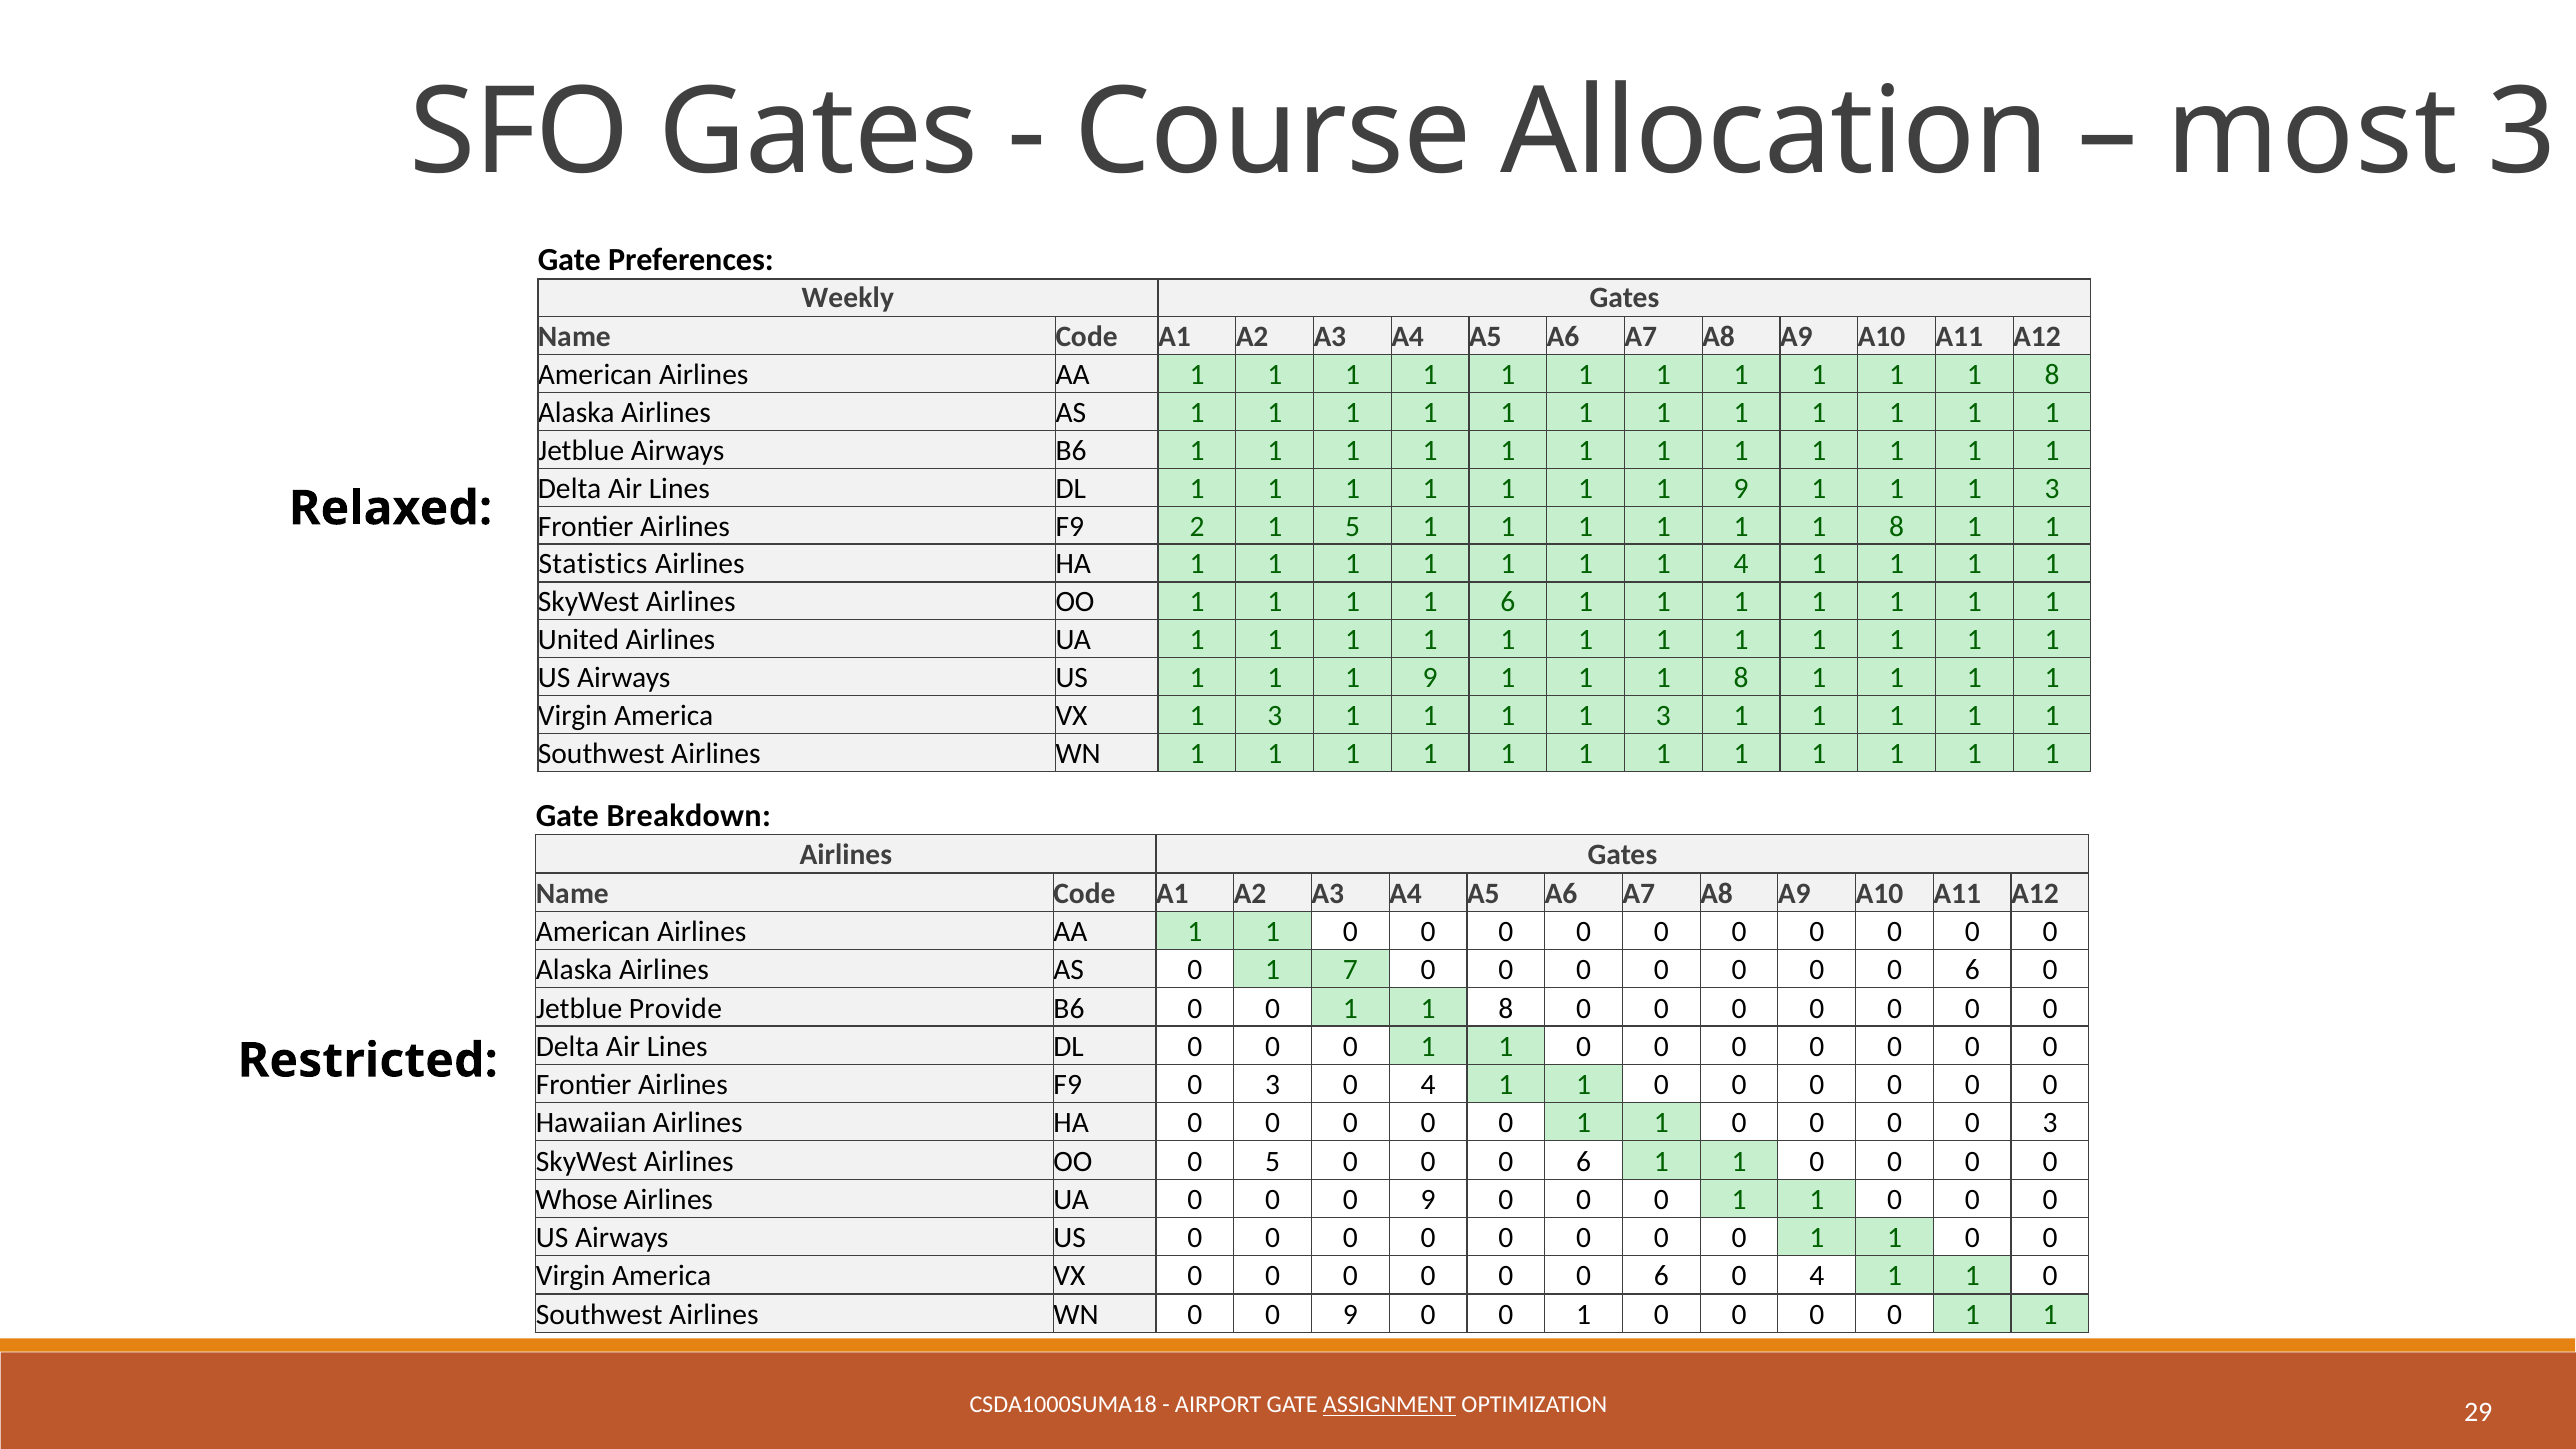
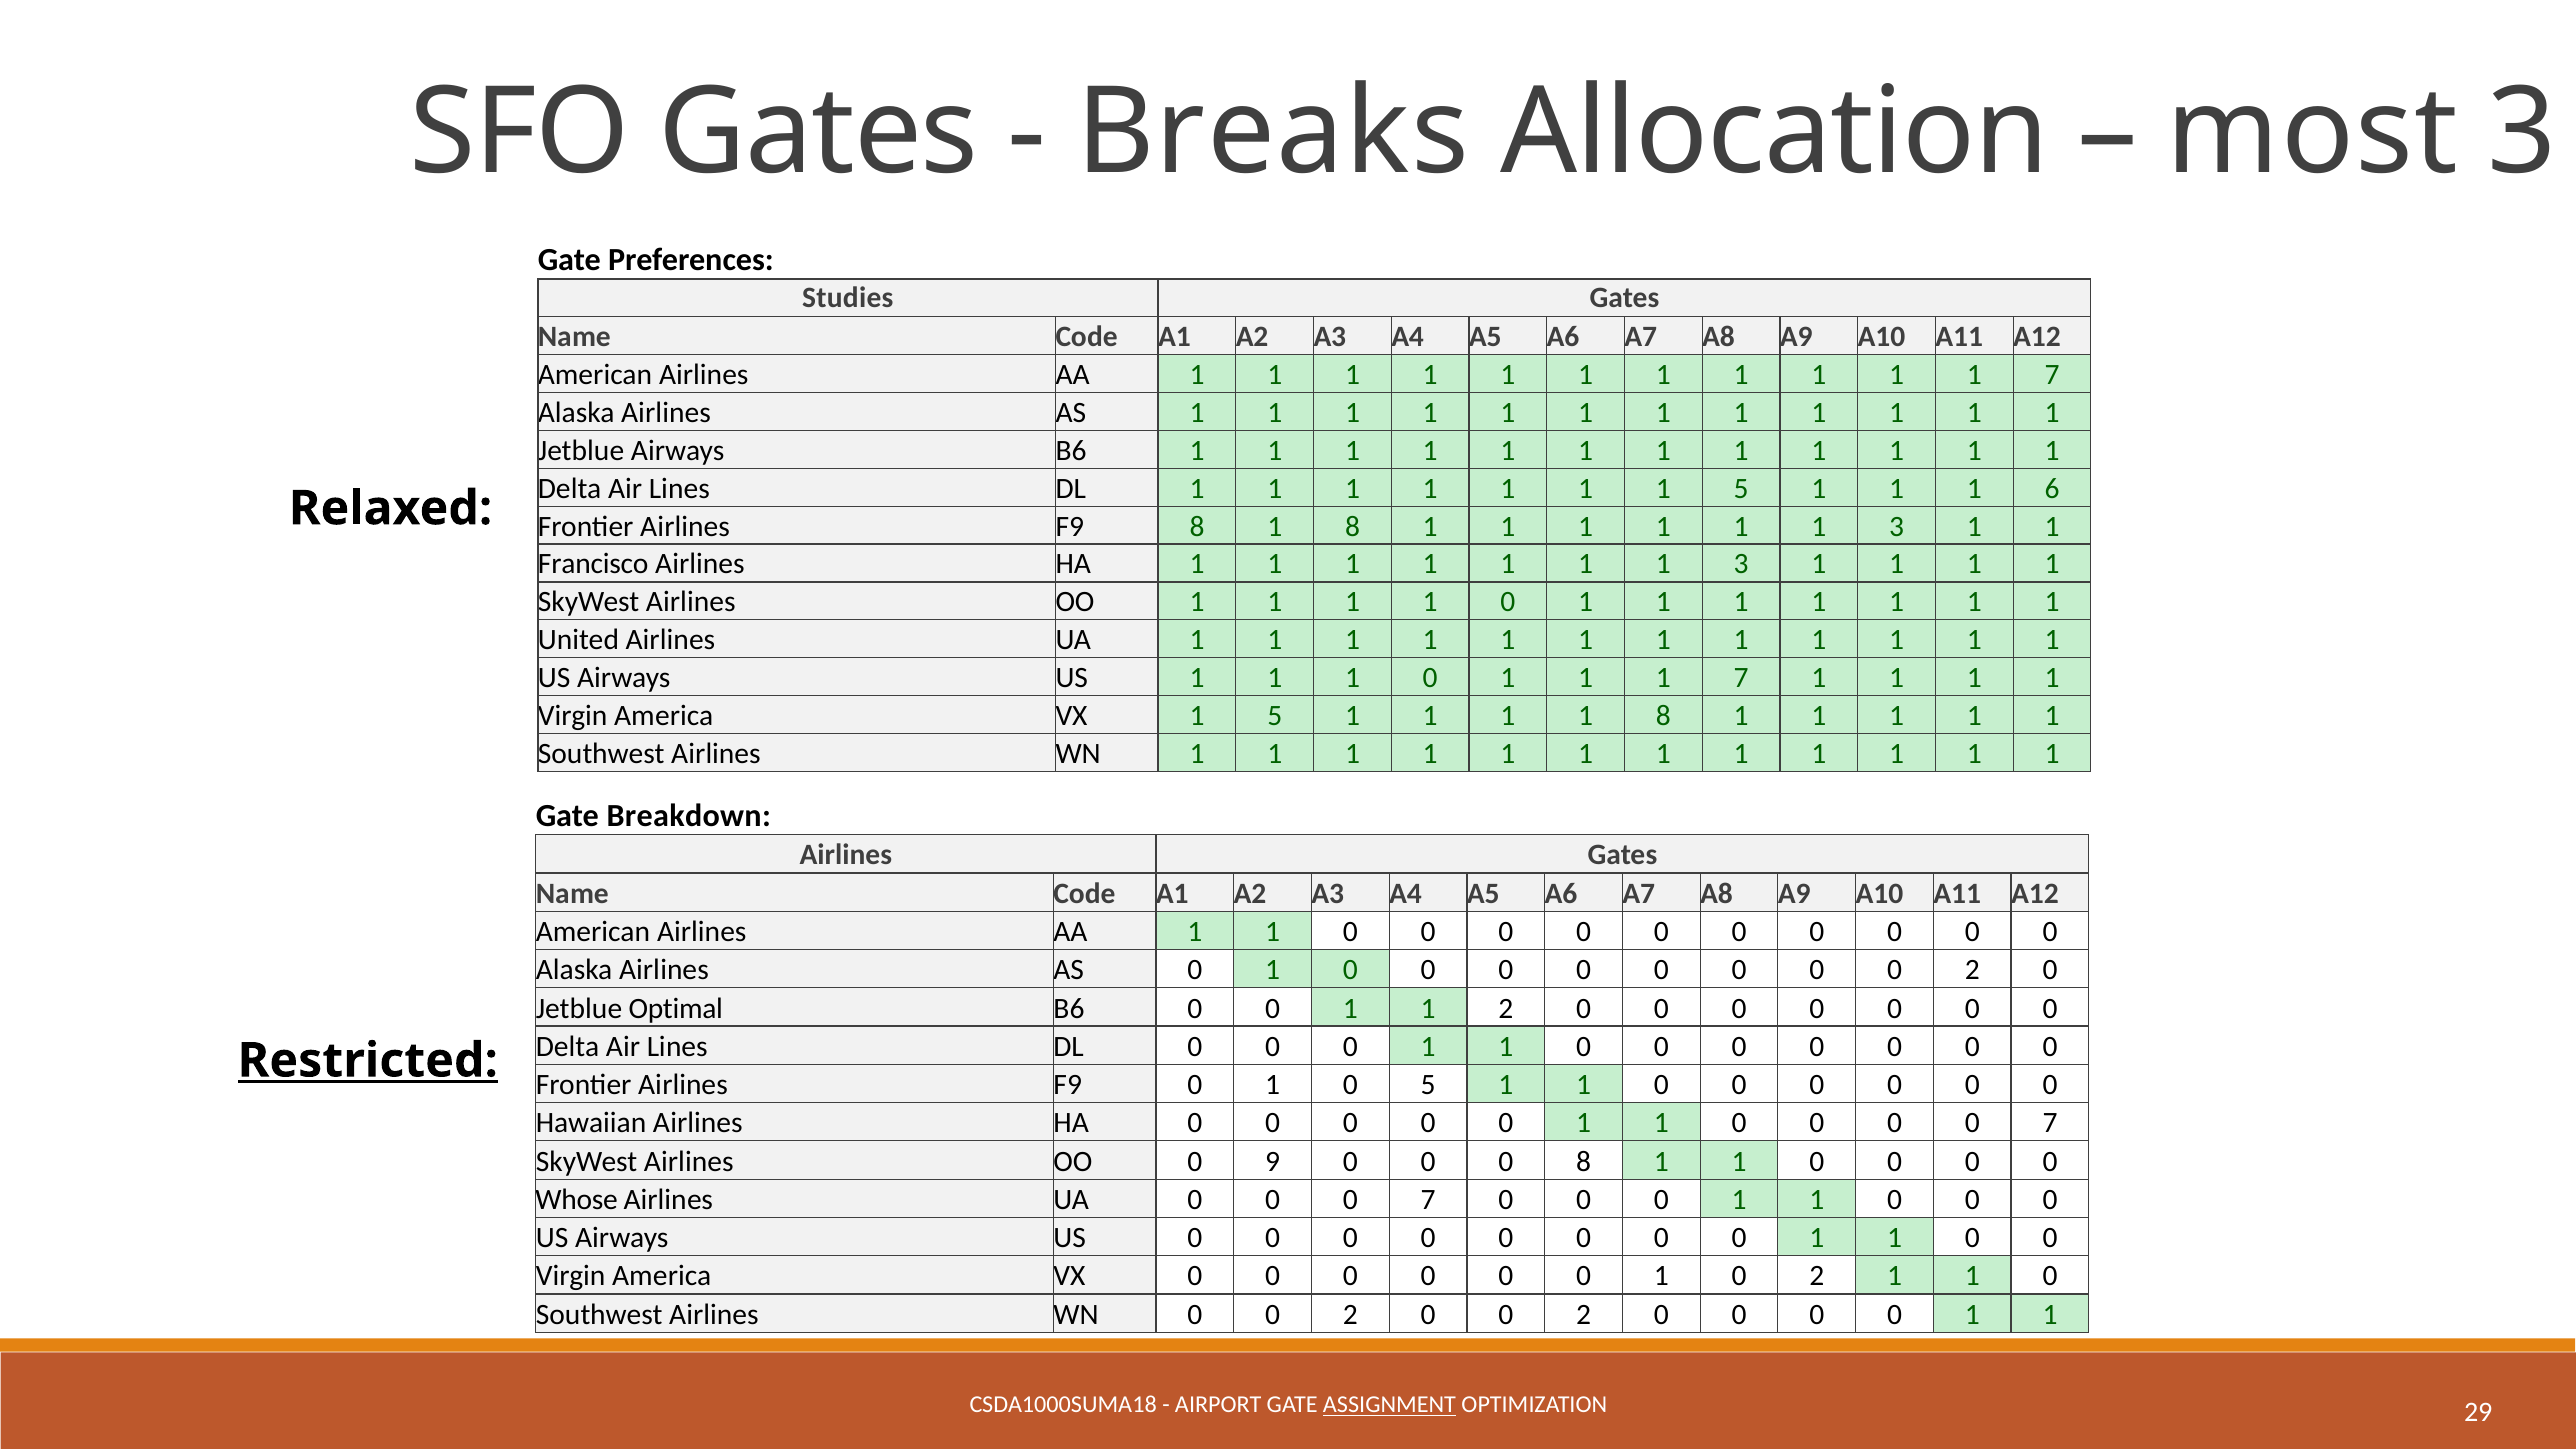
Course: Course -> Breaks
Weekly: Weekly -> Studies
8 at (2052, 375): 8 -> 7
9 at (1741, 488): 9 -> 5
3 at (2052, 488): 3 -> 6
F9 2: 2 -> 8
5 at (1352, 526): 5 -> 8
8 at (1897, 526): 8 -> 3
Statistics: Statistics -> Francisco
4 at (1741, 564): 4 -> 3
6 at (1508, 602): 6 -> 0
9 at (1430, 678): 9 -> 0
8 at (1741, 678): 8 -> 7
VX 1 3: 3 -> 5
3 at (1663, 716): 3 -> 8
AS 0 1 7: 7 -> 0
6 at (1972, 970): 6 -> 2
Provide: Provide -> Optimal
0 1 1 8: 8 -> 2
Restricted underline: none -> present
F9 0 3: 3 -> 1
4 at (1428, 1085): 4 -> 5
3 at (2050, 1123): 3 -> 7
0 5: 5 -> 9
6 at (1584, 1161): 6 -> 8
9 at (1428, 1200): 9 -> 7
6 at (1661, 1276): 6 -> 1
4 at (1817, 1276): 4 -> 2
WN 0 0 9: 9 -> 2
1 at (1584, 1314): 1 -> 2
